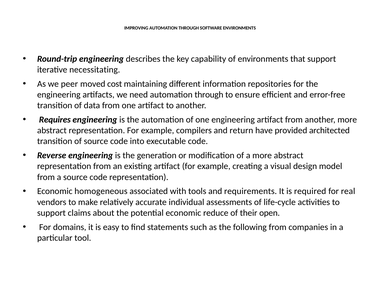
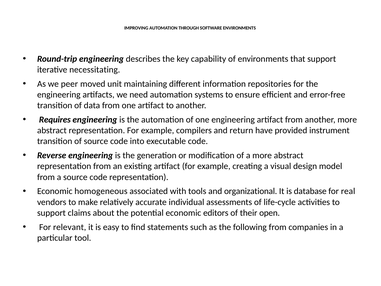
cost: cost -> unit
need automation through: through -> systems
architected: architected -> instrument
requirements: requirements -> organizational
required: required -> database
reduce: reduce -> editors
domains: domains -> relevant
